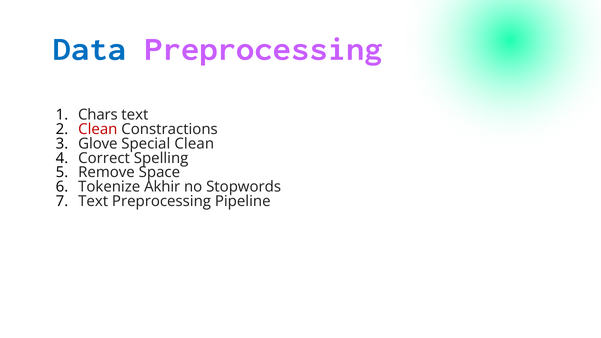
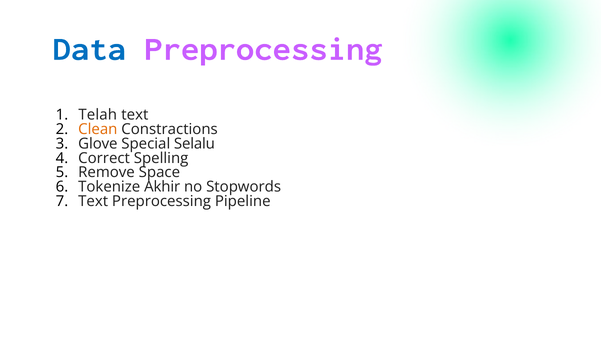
Chars: Chars -> Telah
Clean at (98, 129) colour: red -> orange
Special Clean: Clean -> Selalu
